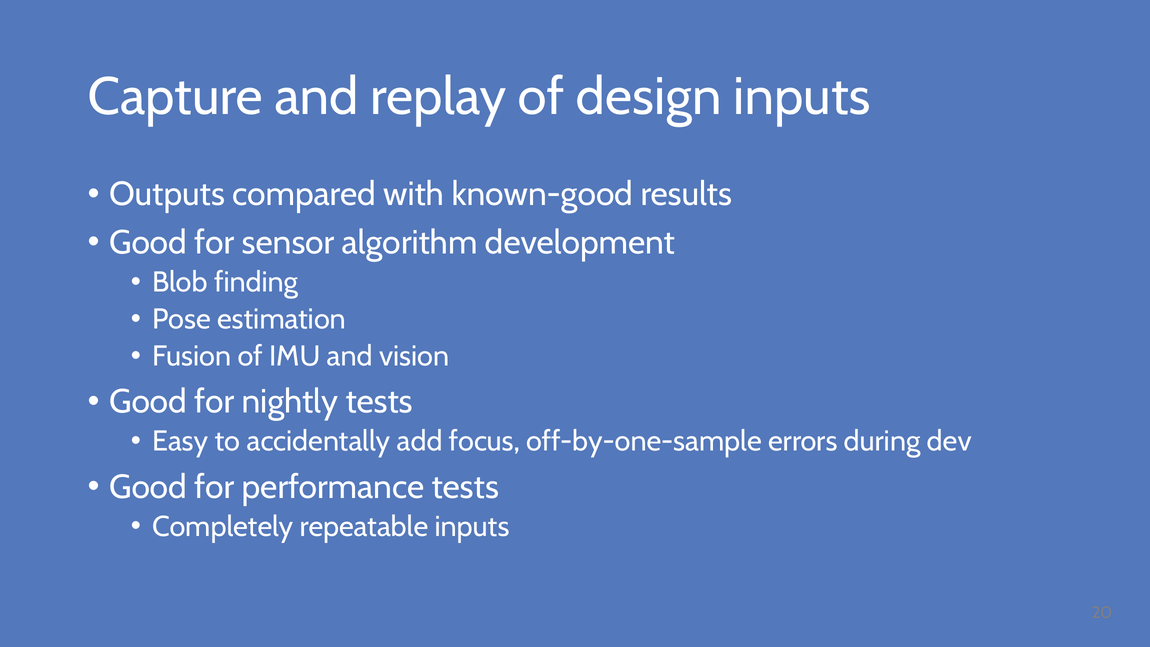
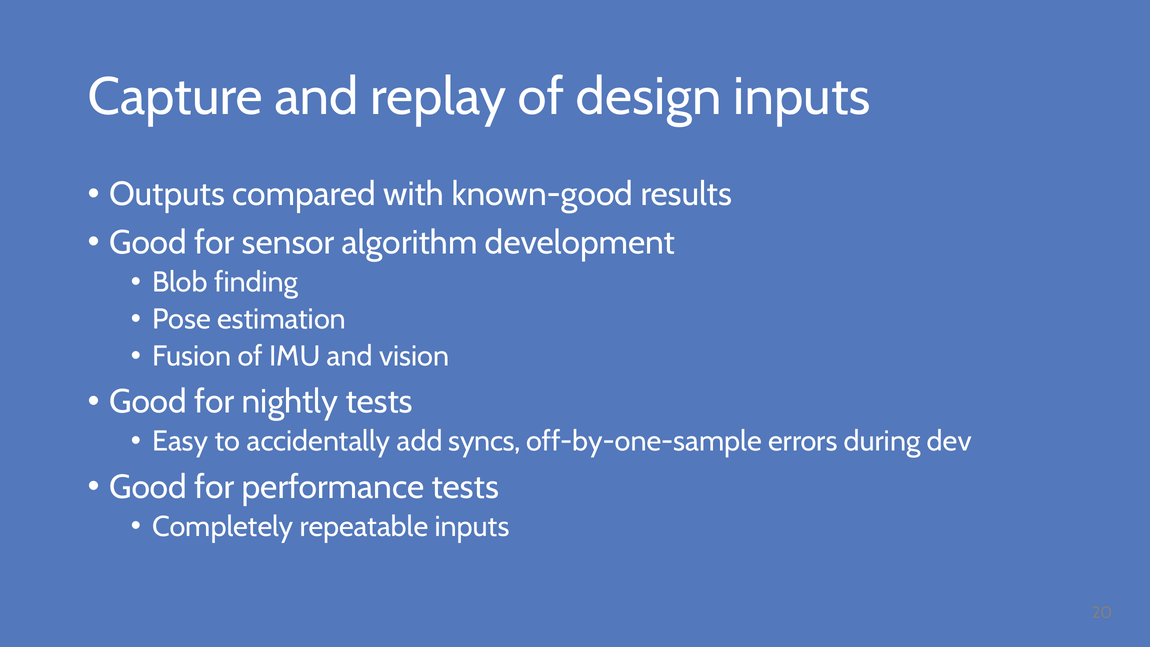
focus: focus -> syncs
